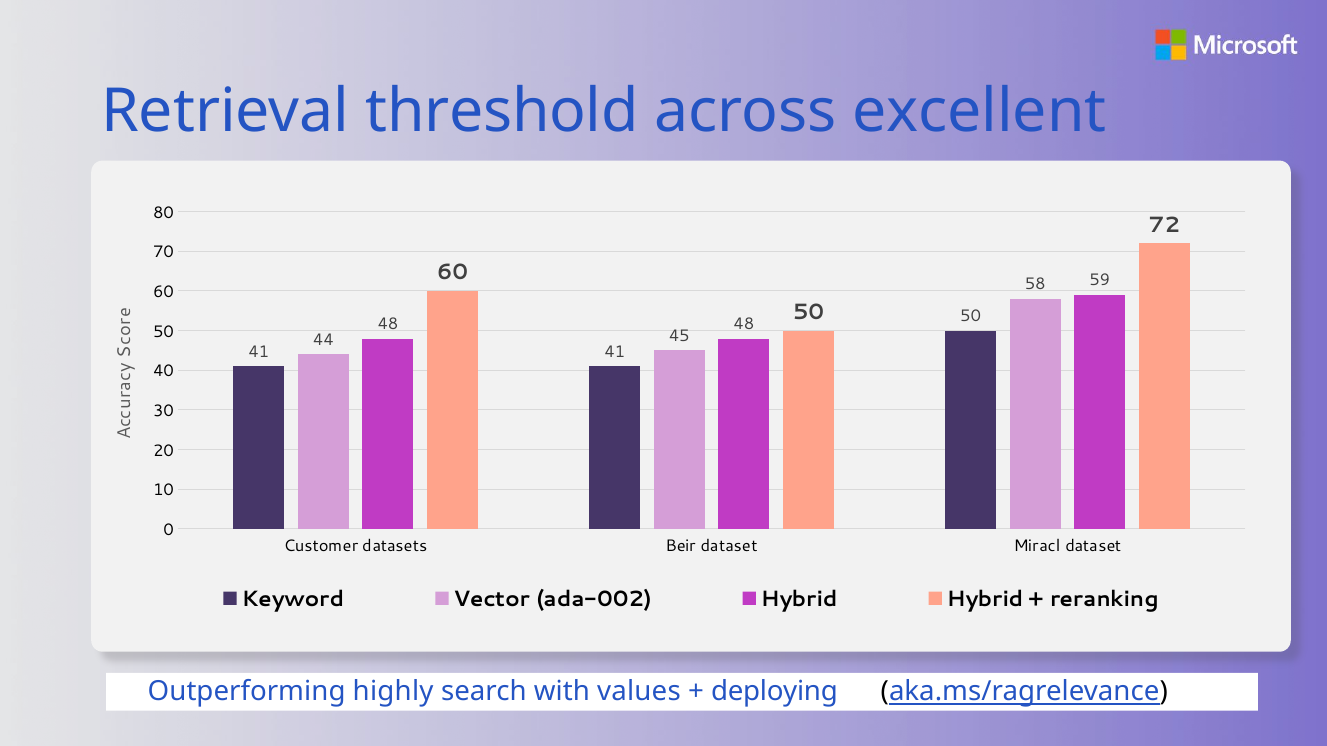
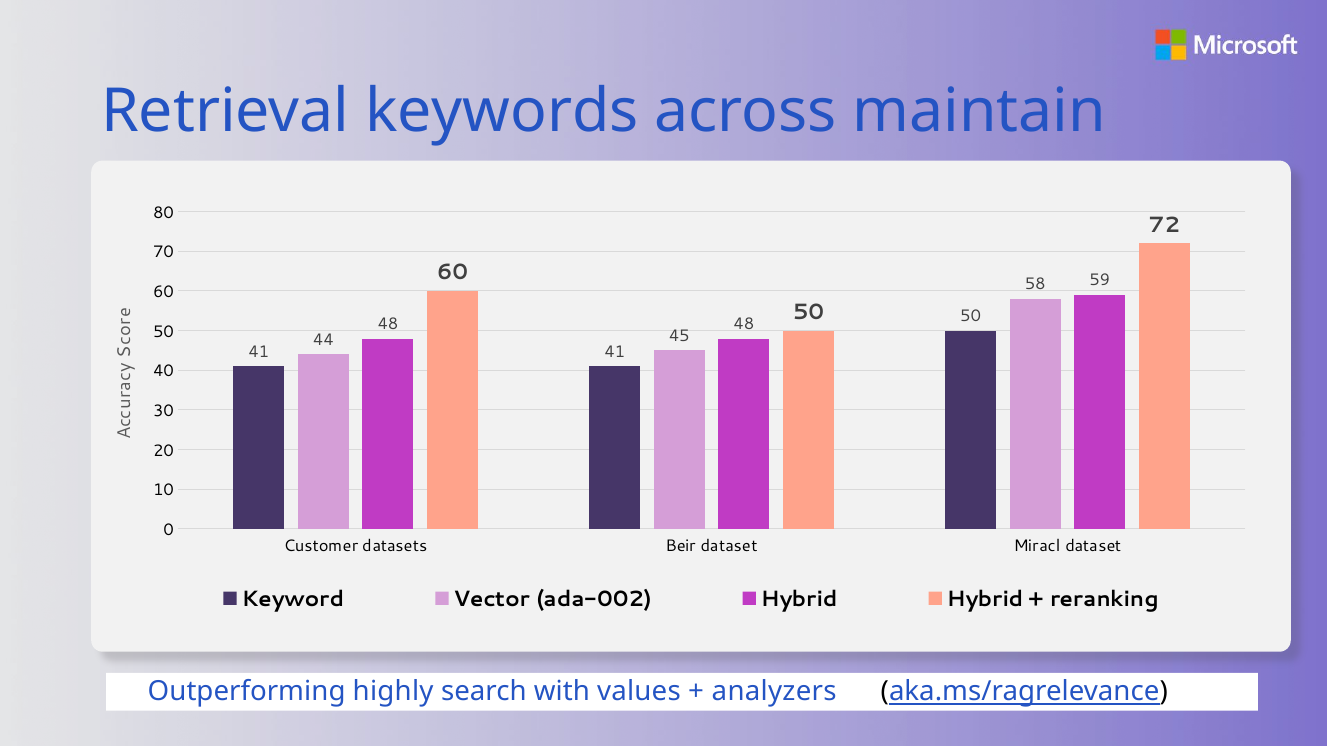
threshold: threshold -> keywords
excellent: excellent -> maintain
deploying: deploying -> analyzers
